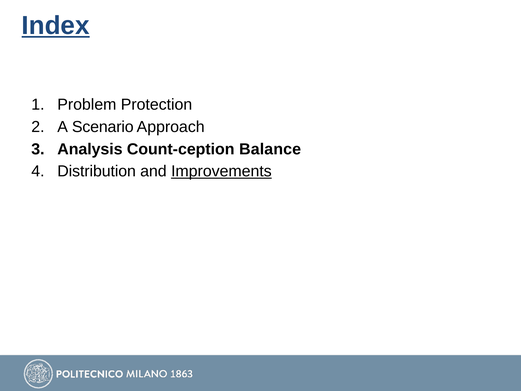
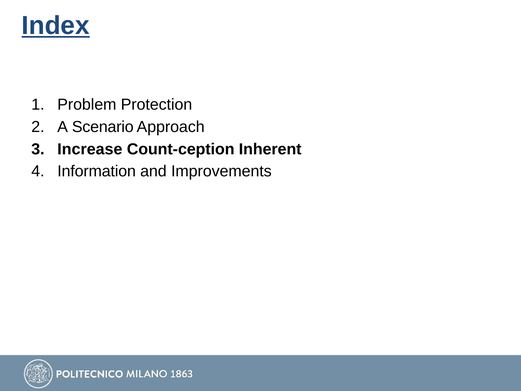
Analysis: Analysis -> Increase
Balance: Balance -> Inherent
Distribution: Distribution -> Information
Improvements underline: present -> none
